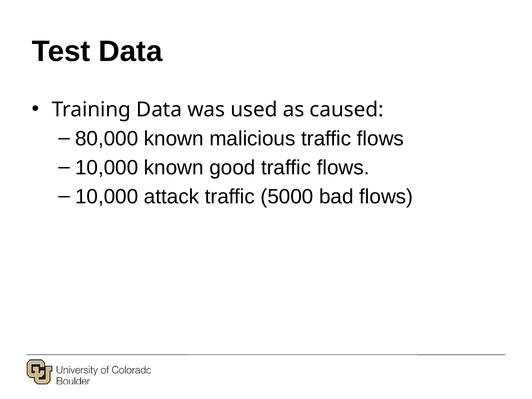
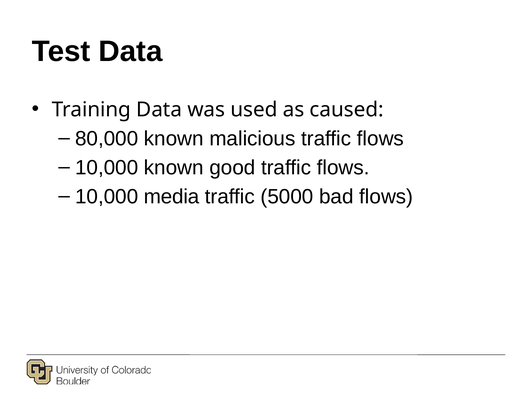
attack: attack -> media
